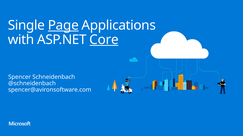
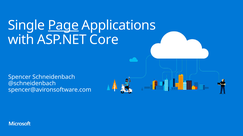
Core underline: present -> none
